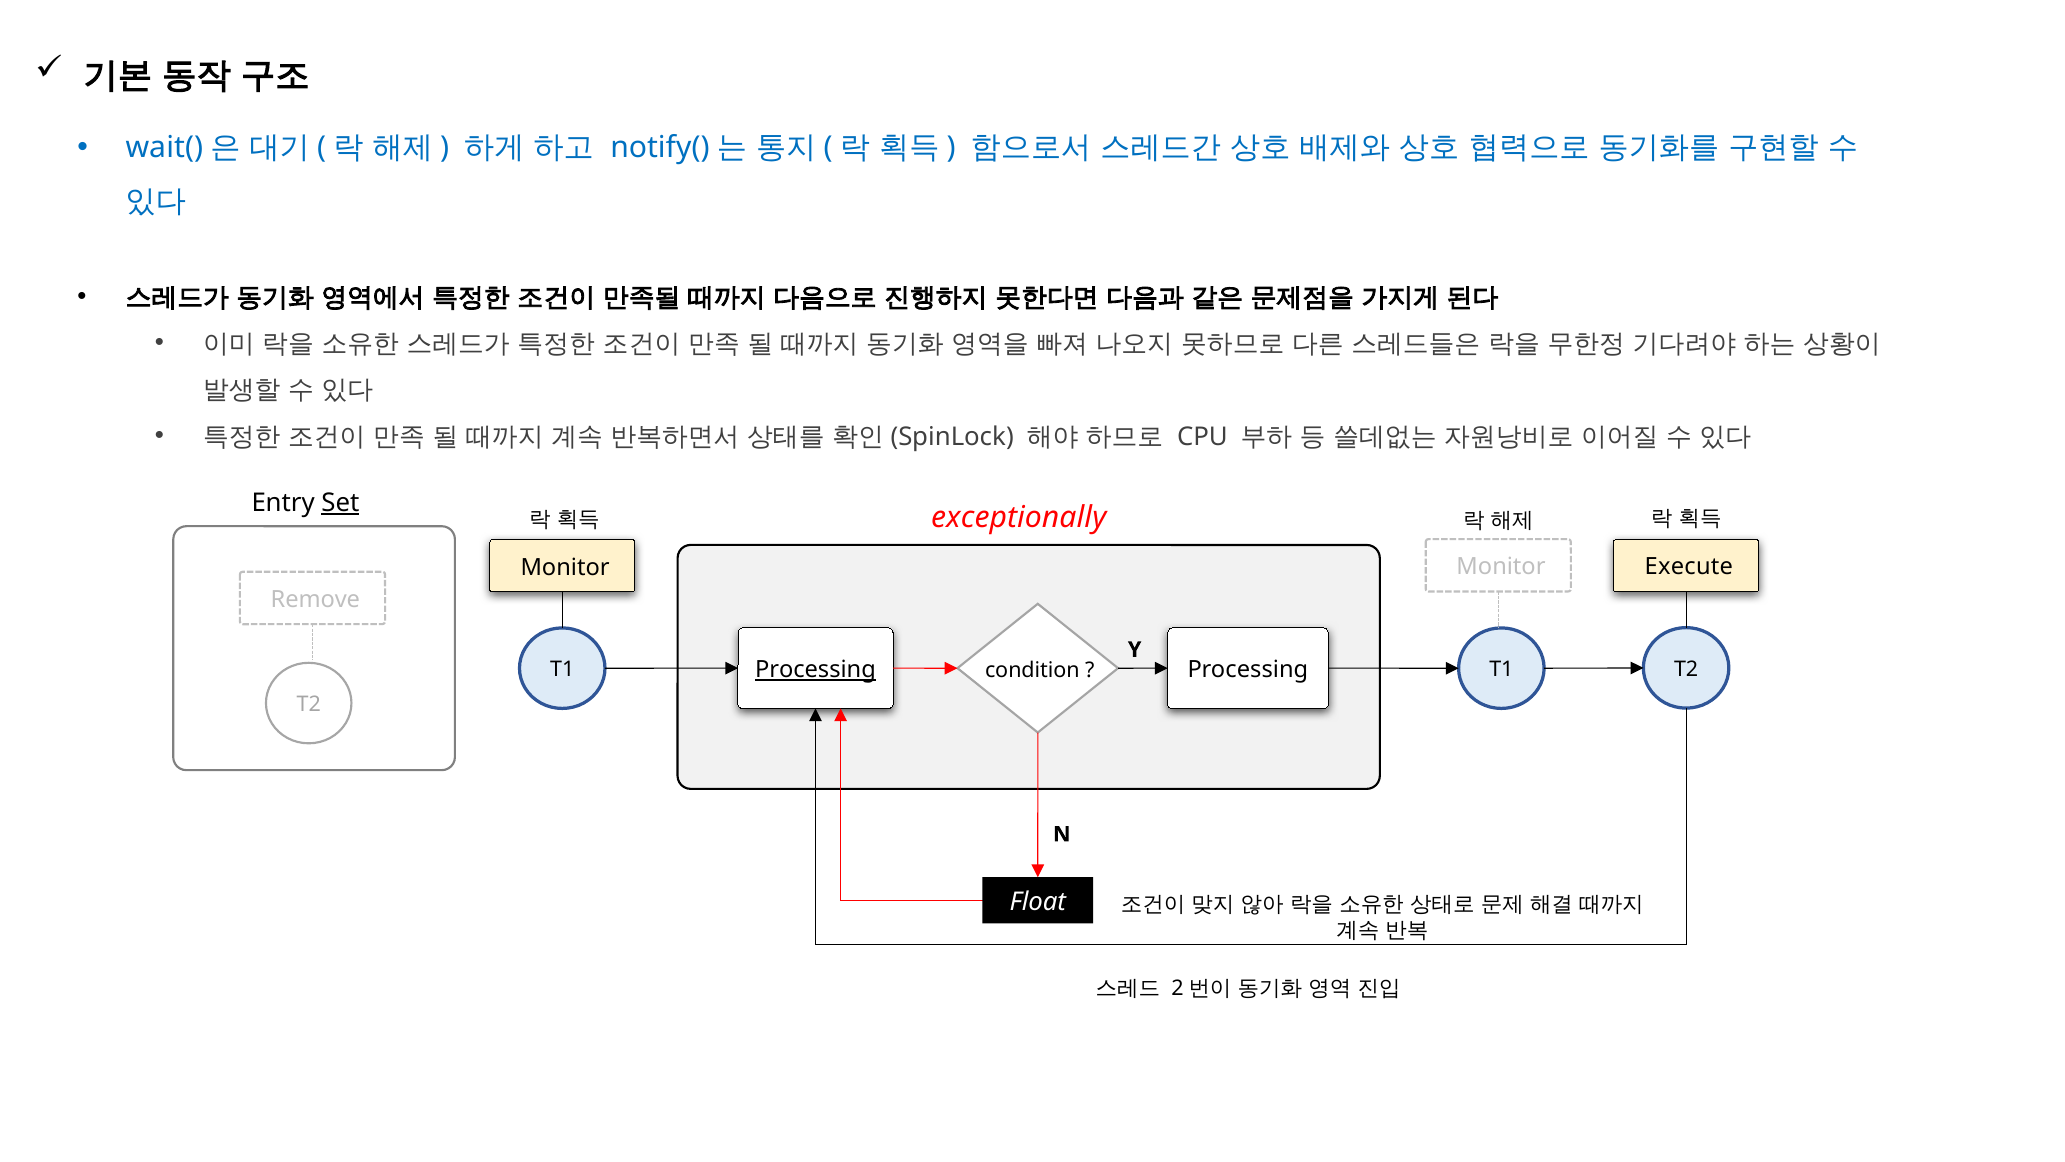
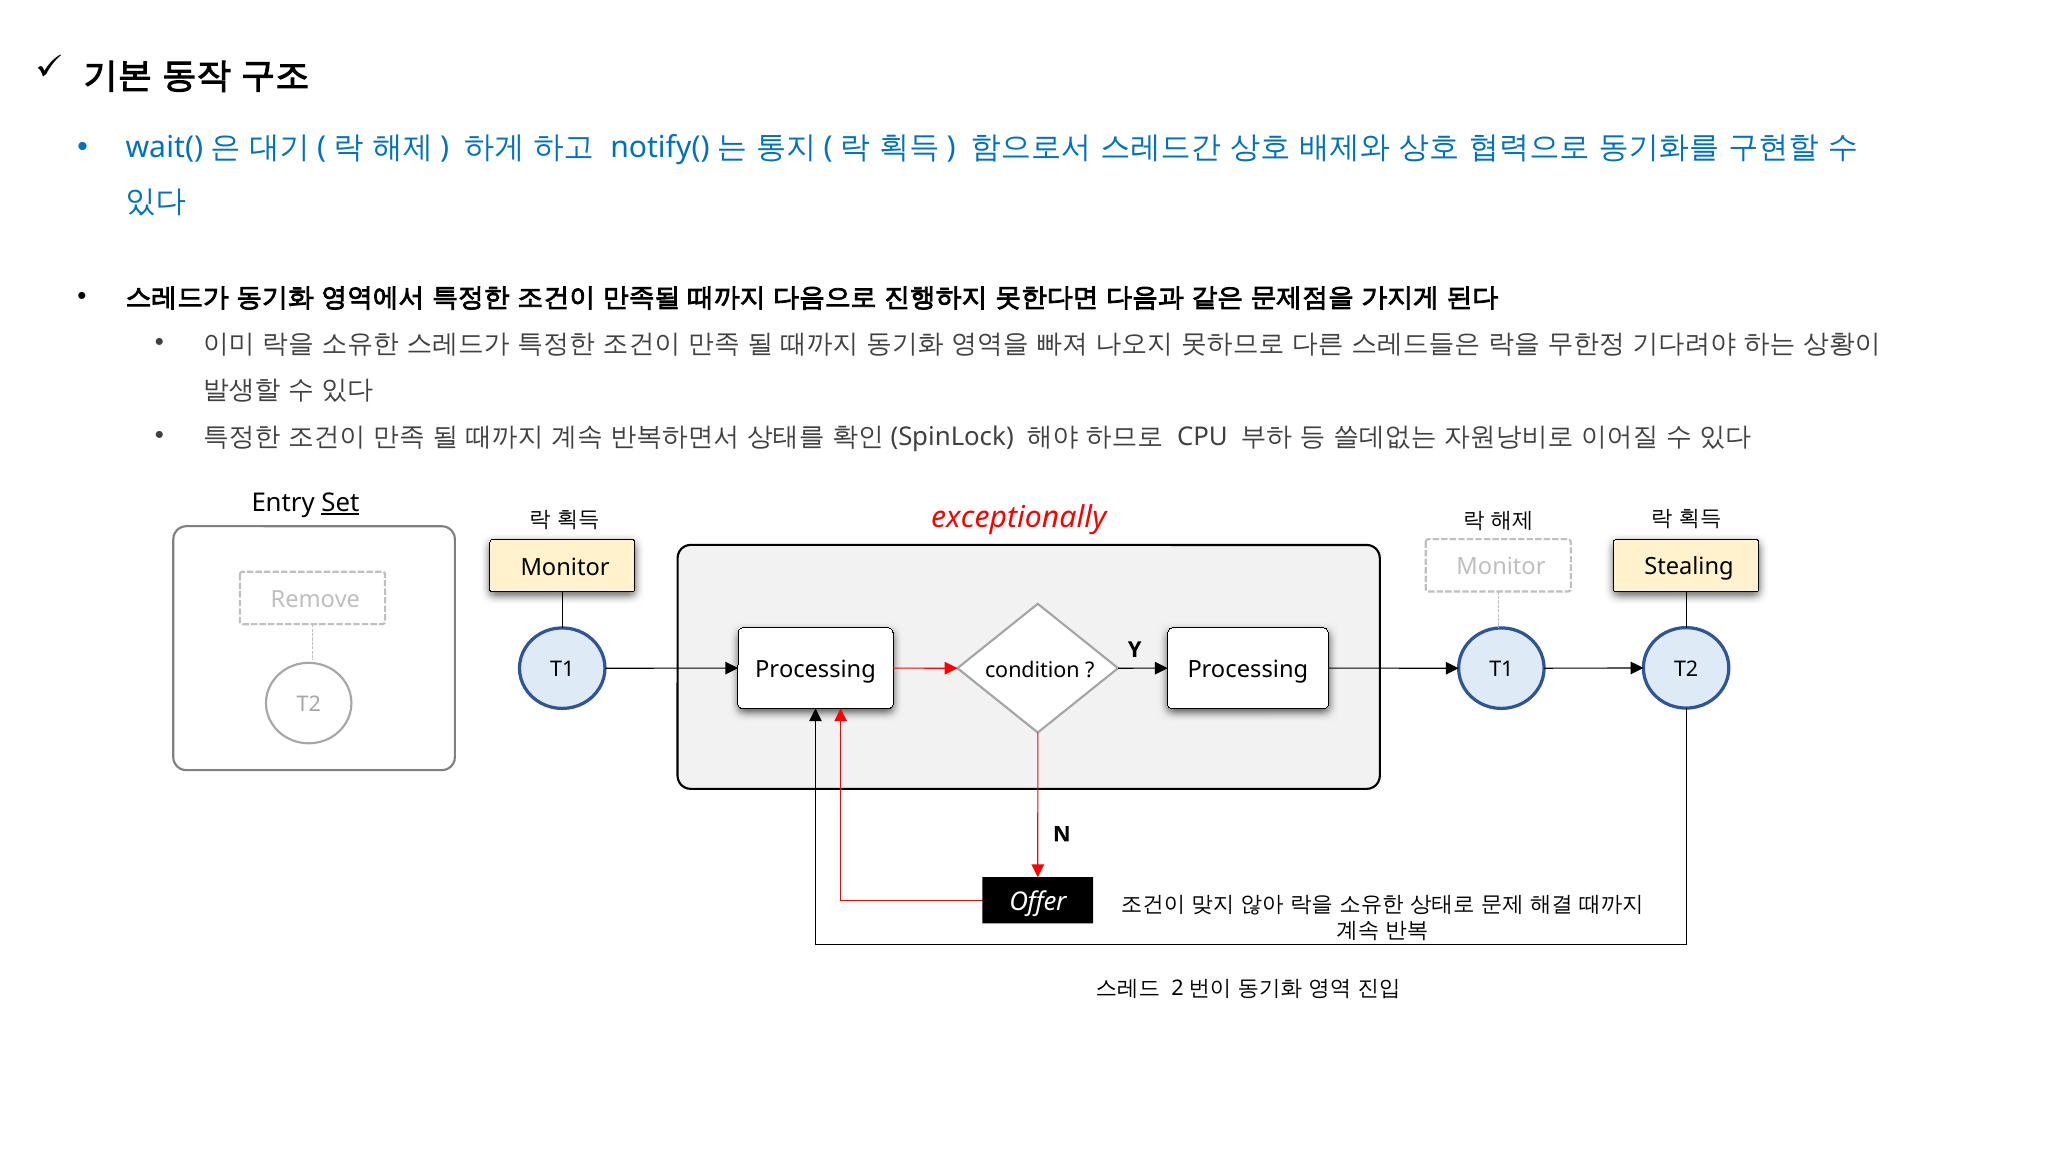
Execute: Execute -> Stealing
Processing at (815, 669) underline: present -> none
Float: Float -> Offer
